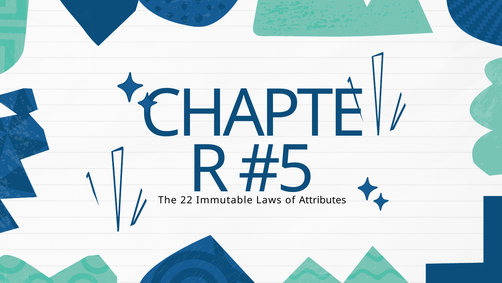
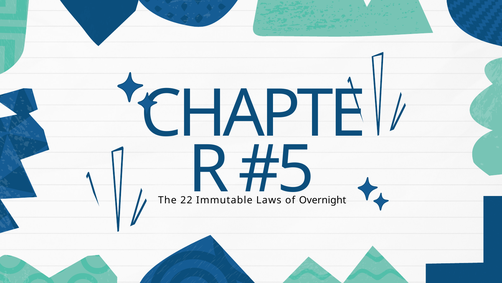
Attributes: Attributes -> Overnight
